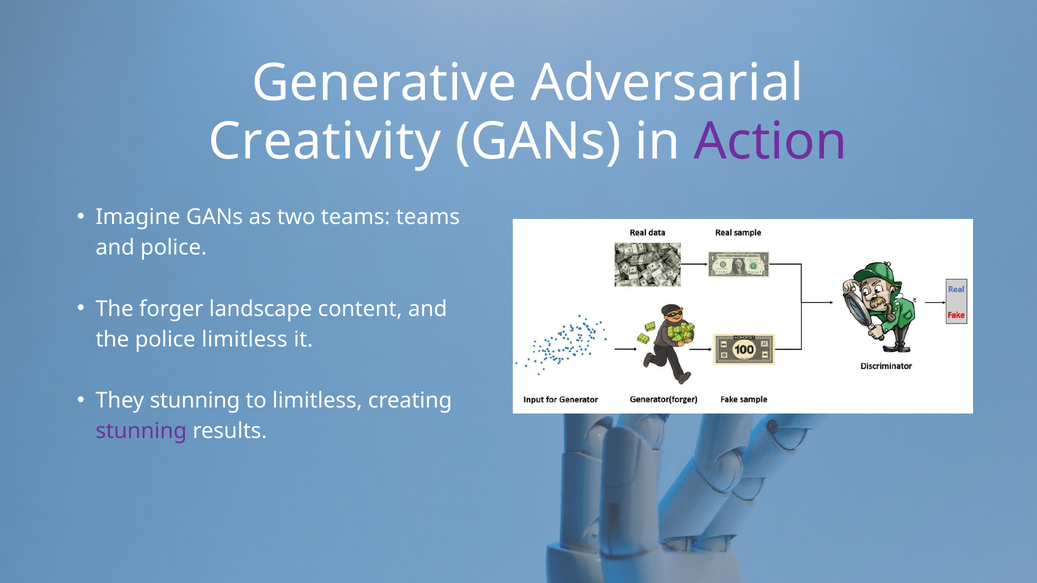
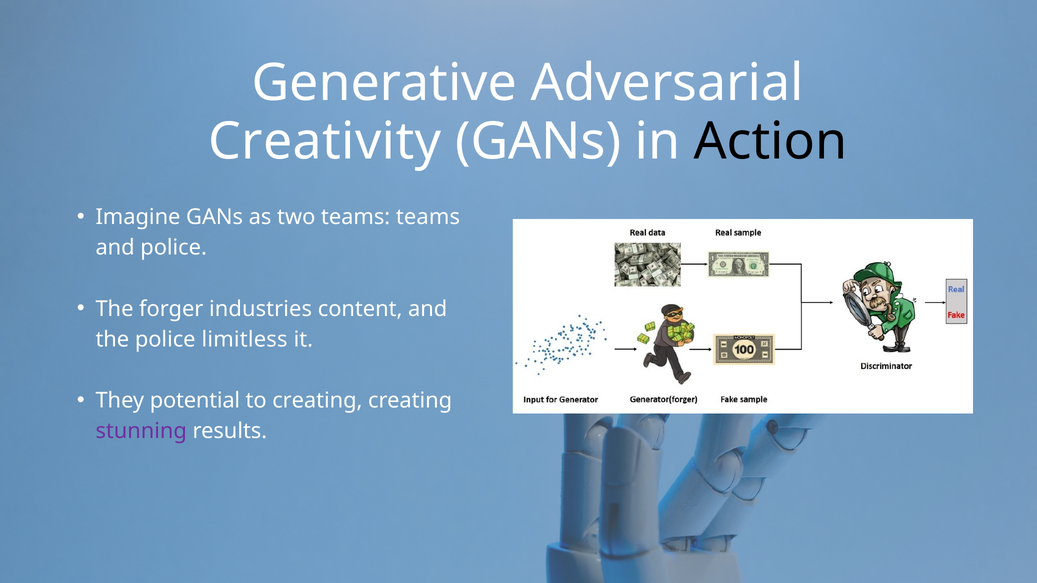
Action colour: purple -> black
landscape: landscape -> industries
They stunning: stunning -> potential
to limitless: limitless -> creating
